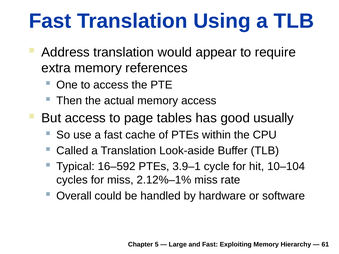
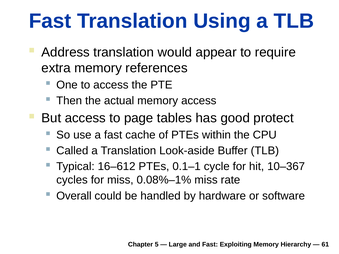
usually: usually -> protect
16–592: 16–592 -> 16–612
3.9–1: 3.9–1 -> 0.1–1
10–104: 10–104 -> 10–367
2.12%–1%: 2.12%–1% -> 0.08%–1%
